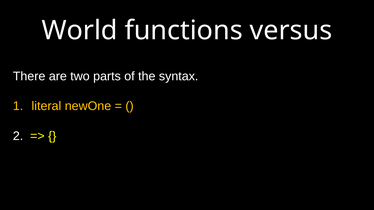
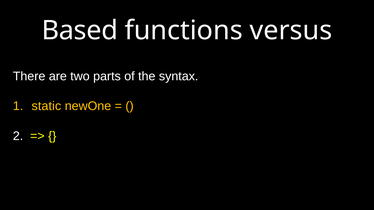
World: World -> Based
literal: literal -> static
